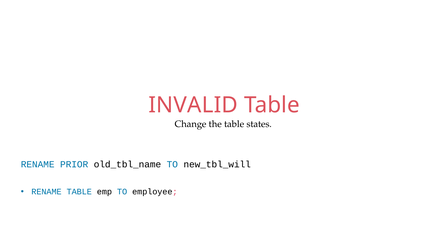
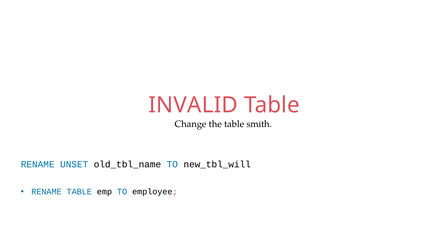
states: states -> smith
PRIOR: PRIOR -> UNSET
